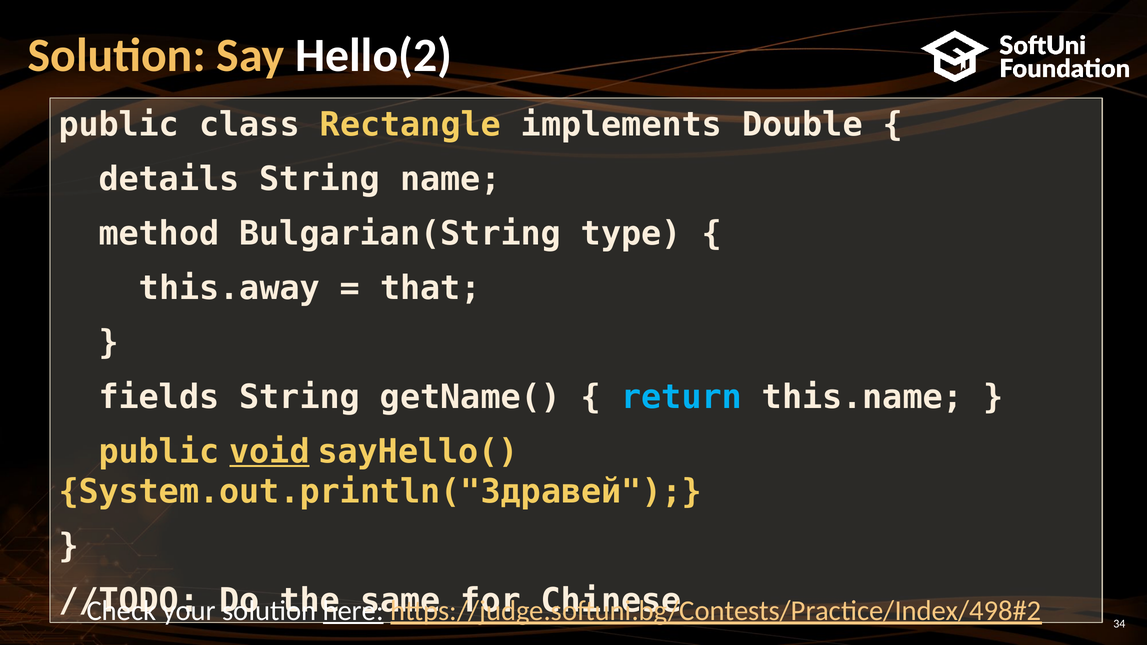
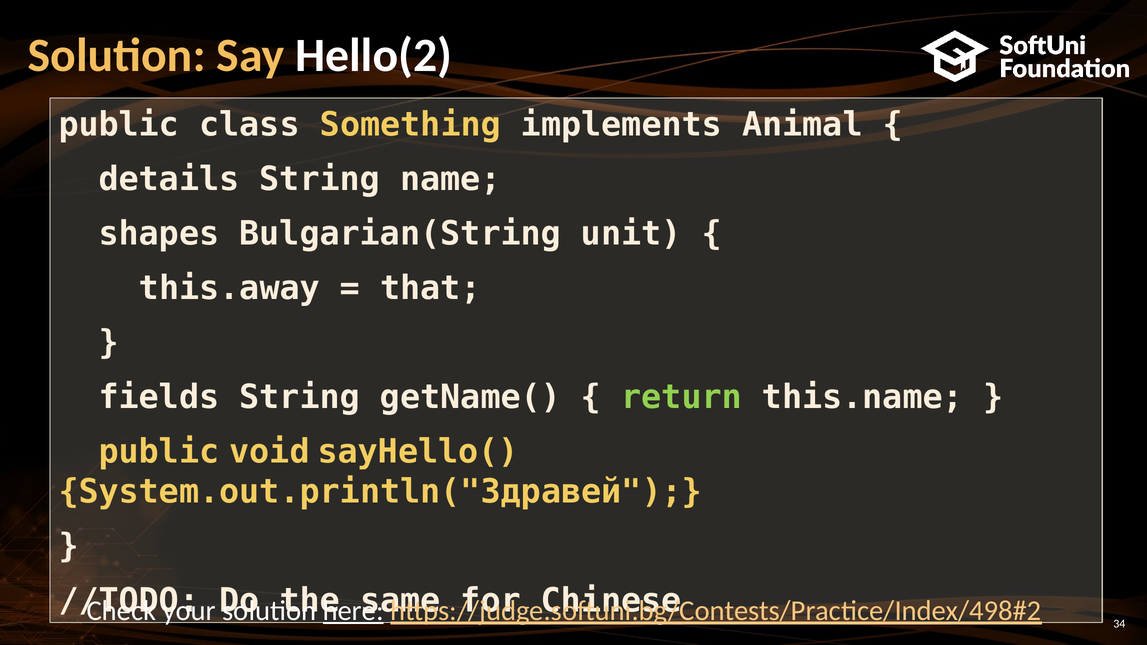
Rectangle: Rectangle -> Something
Double: Double -> Animal
method: method -> shapes
type: type -> unit
return colour: light blue -> light green
void underline: present -> none
